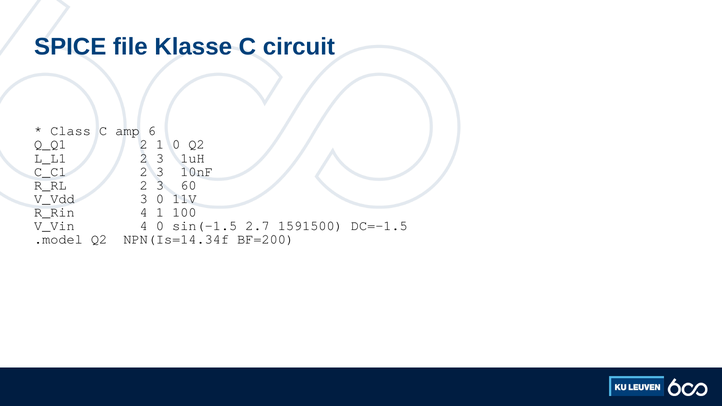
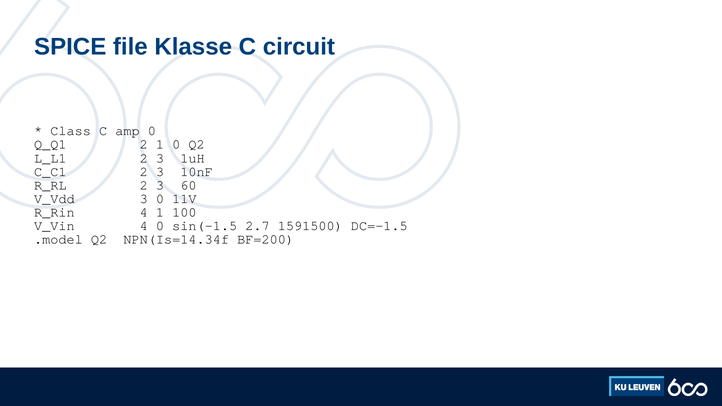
amp 6: 6 -> 0
